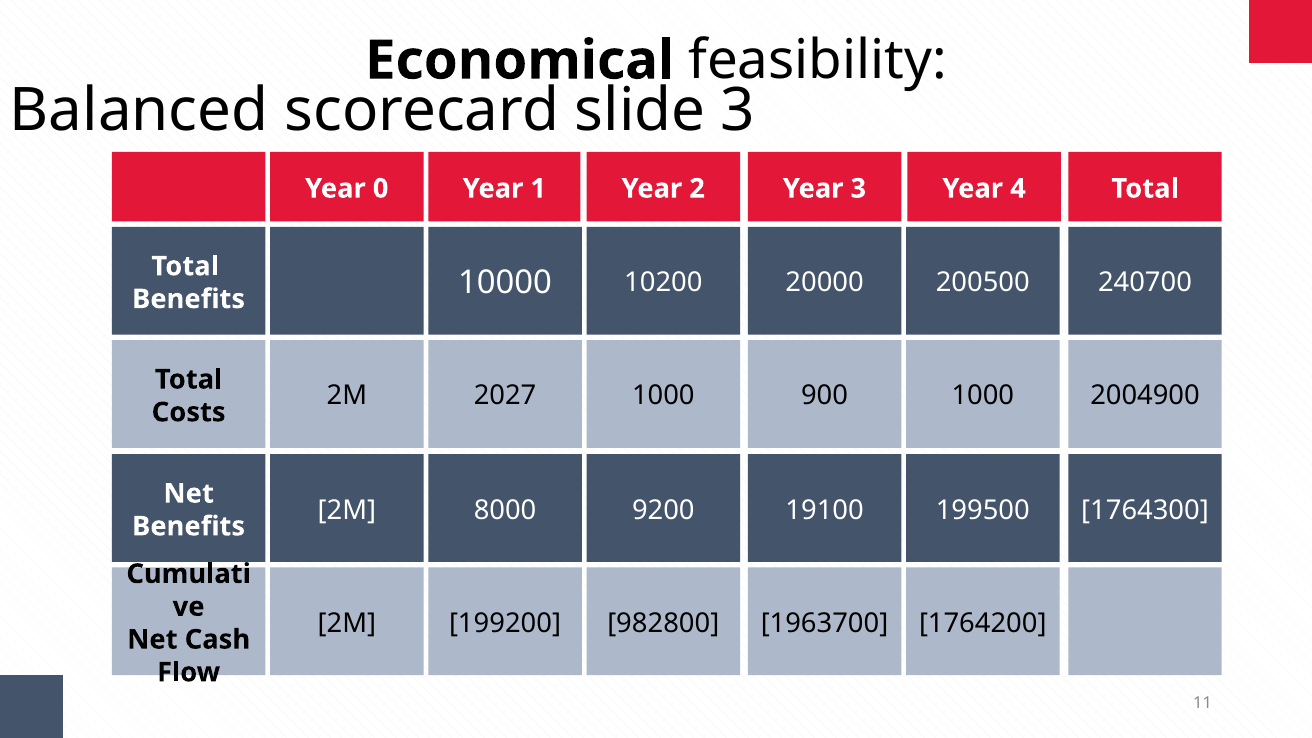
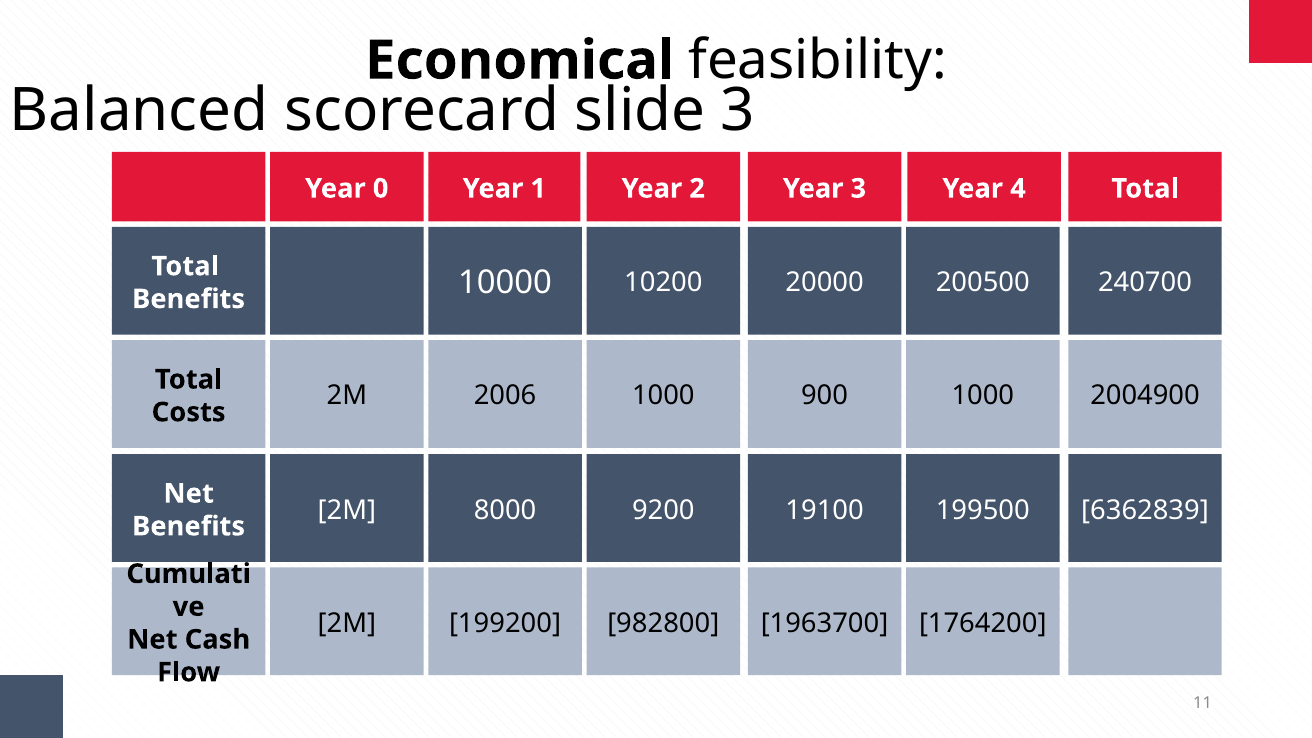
2027: 2027 -> 2006
1764300: 1764300 -> 6362839
